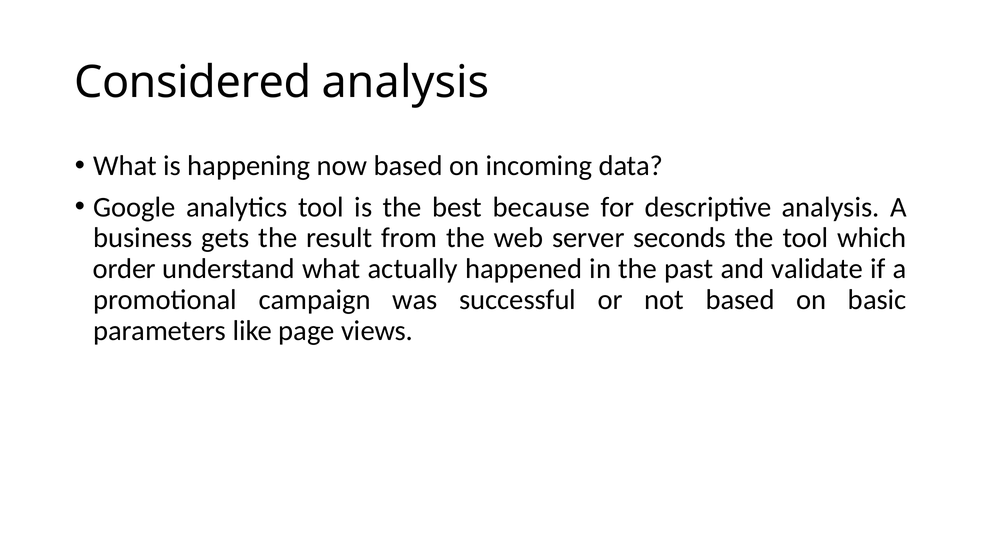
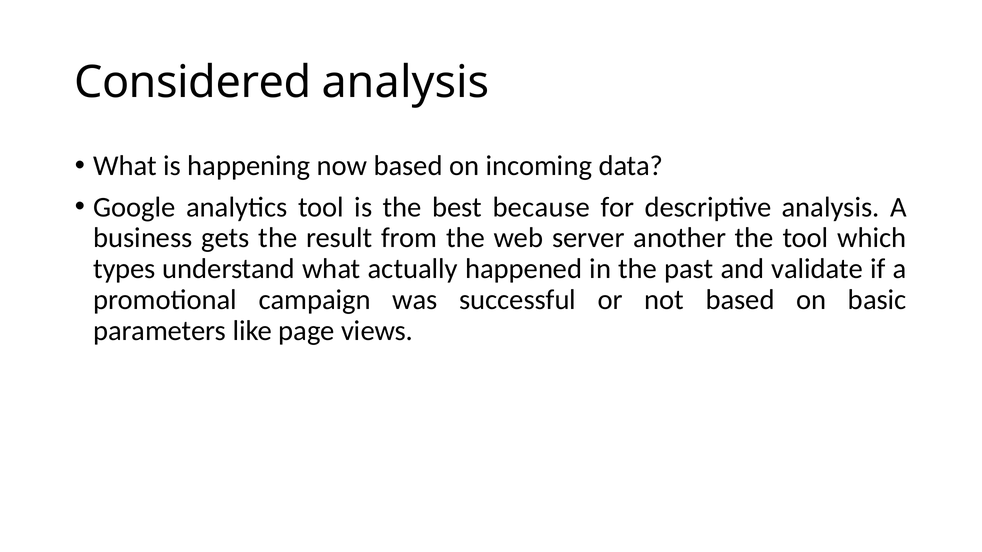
seconds: seconds -> another
order: order -> types
